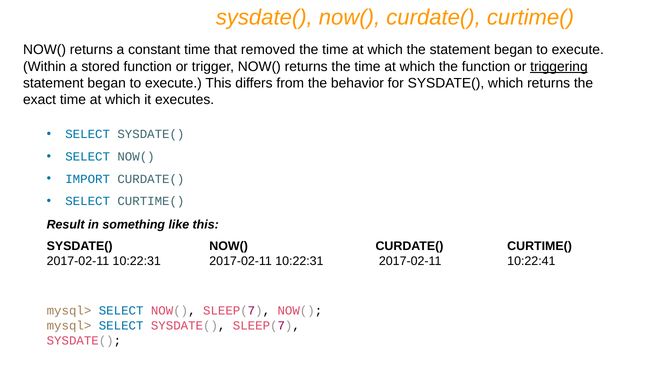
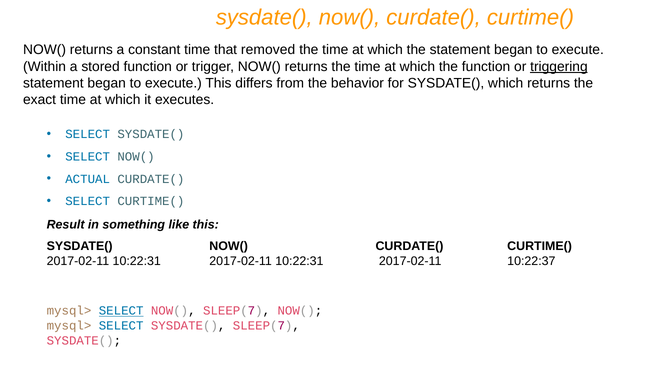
IMPORT: IMPORT -> ACTUAL
10:22:41: 10:22:41 -> 10:22:37
SELECT at (121, 310) underline: none -> present
